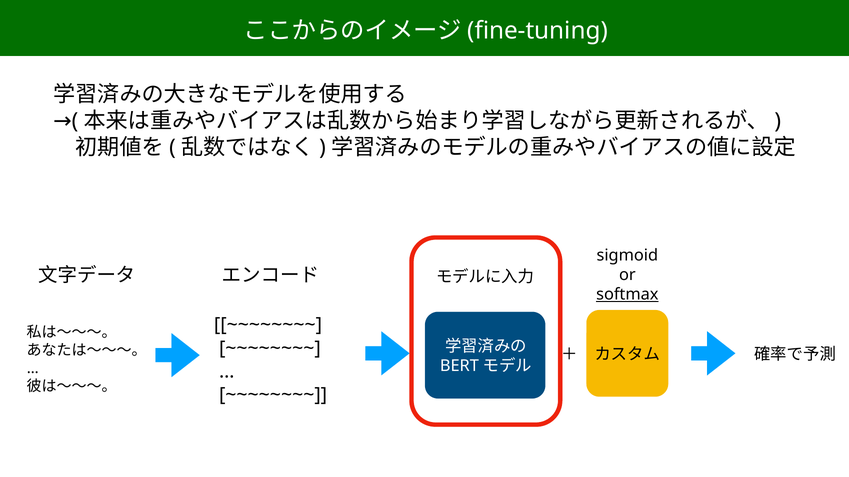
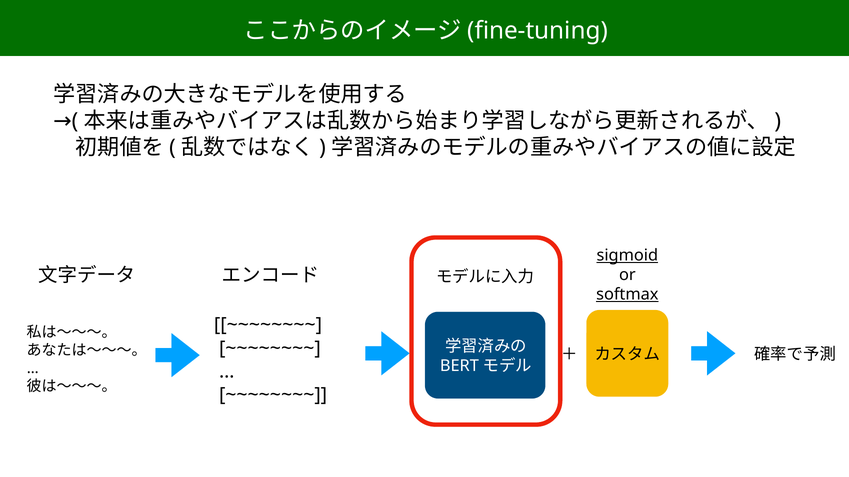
sigmoid underline: none -> present
